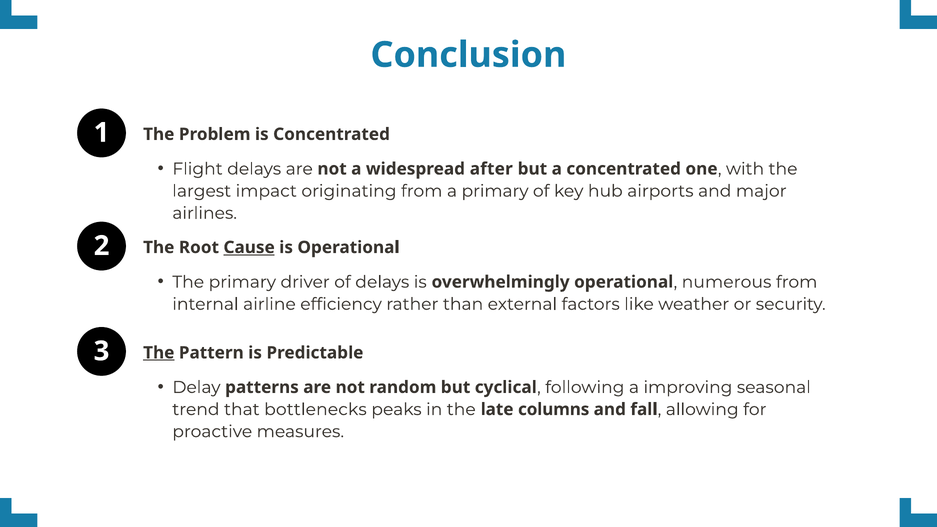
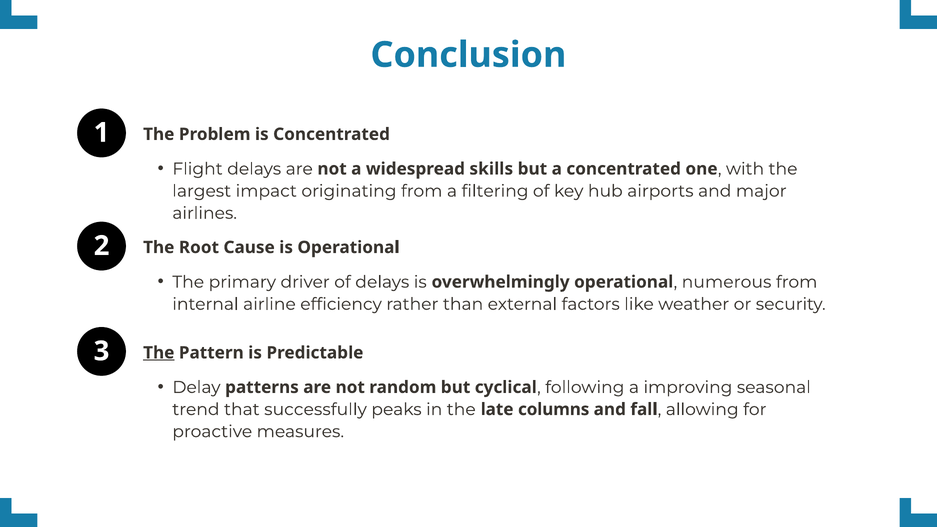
after: after -> skills
a primary: primary -> filtering
Cause underline: present -> none
bottlenecks: bottlenecks -> successfully
